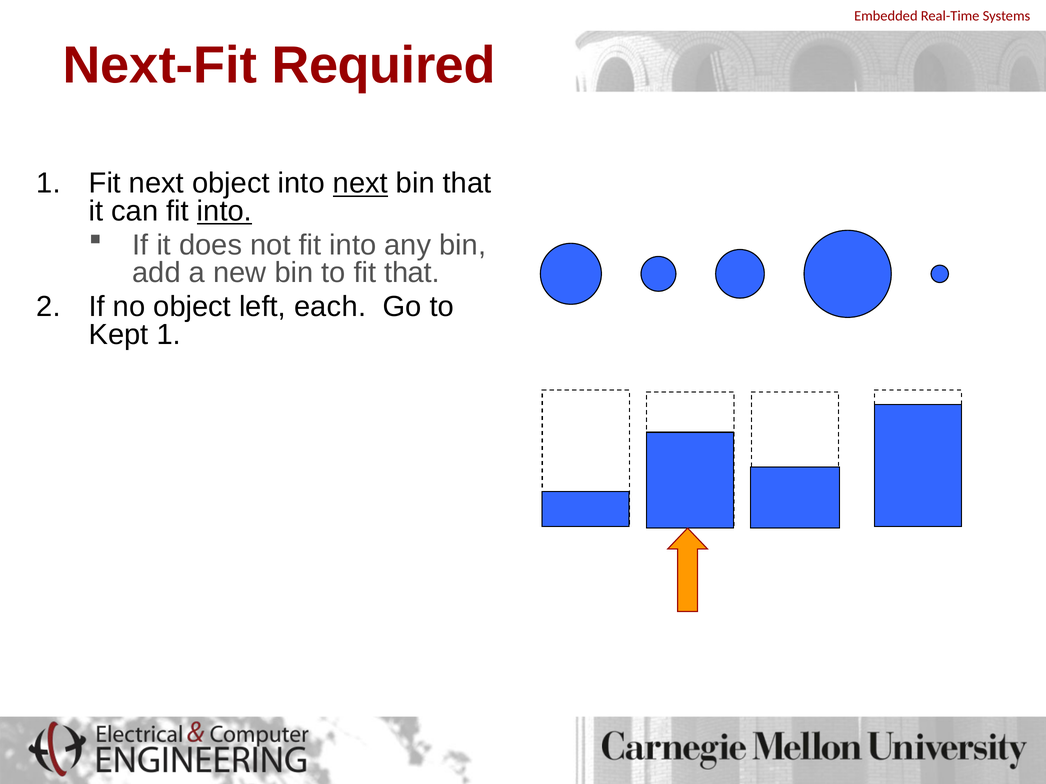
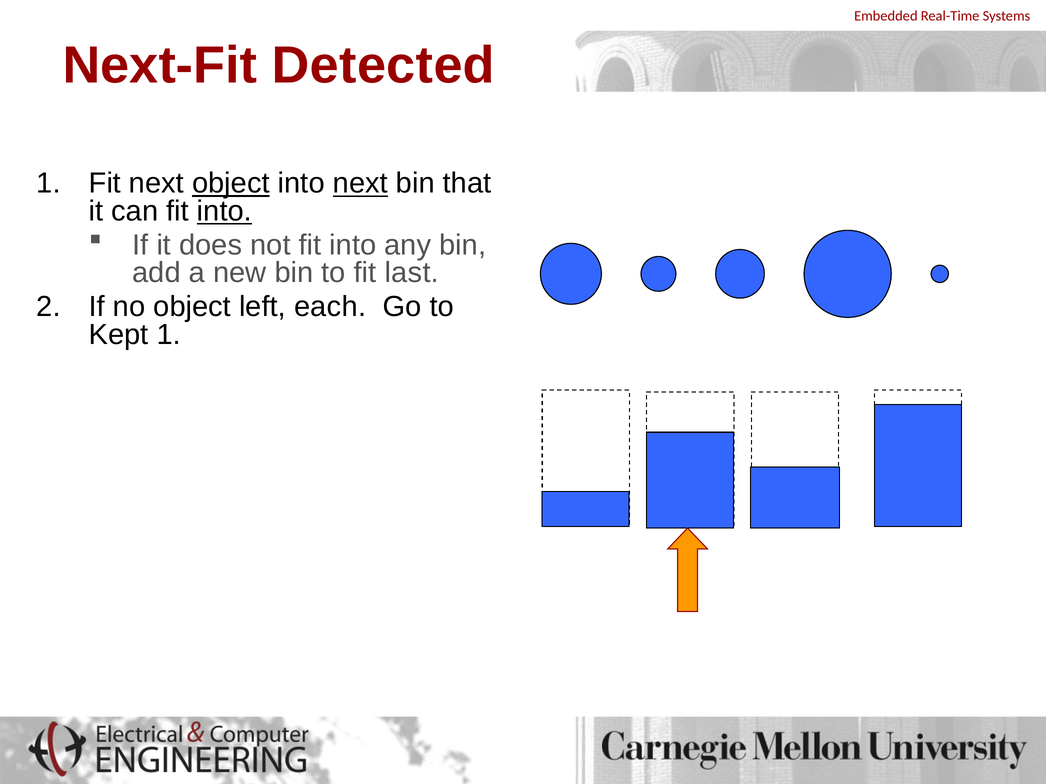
Required: Required -> Detected
object at (231, 184) underline: none -> present
fit that: that -> last
